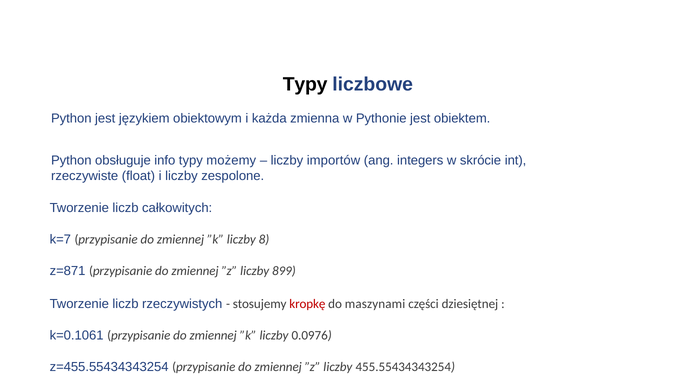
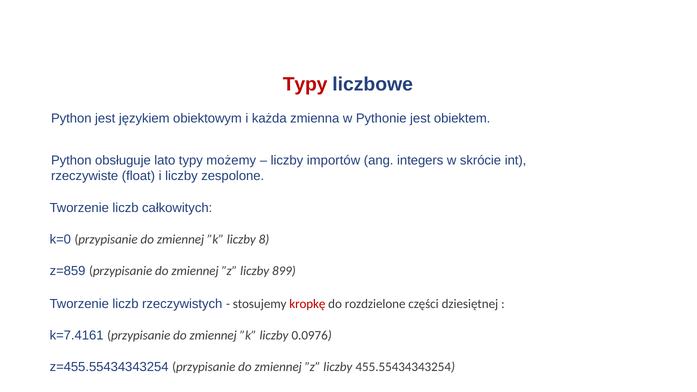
Typy at (305, 84) colour: black -> red
info: info -> lato
k=7: k=7 -> k=0
z=871: z=871 -> z=859
maszynami: maszynami -> rozdzielone
k=0.1061: k=0.1061 -> k=7.4161
